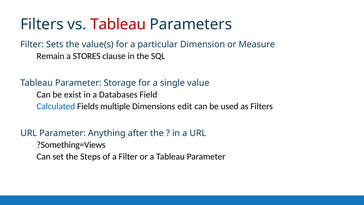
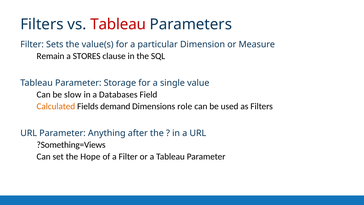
exist: exist -> slow
Calculated colour: blue -> orange
multiple: multiple -> demand
edit: edit -> role
Steps: Steps -> Hope
